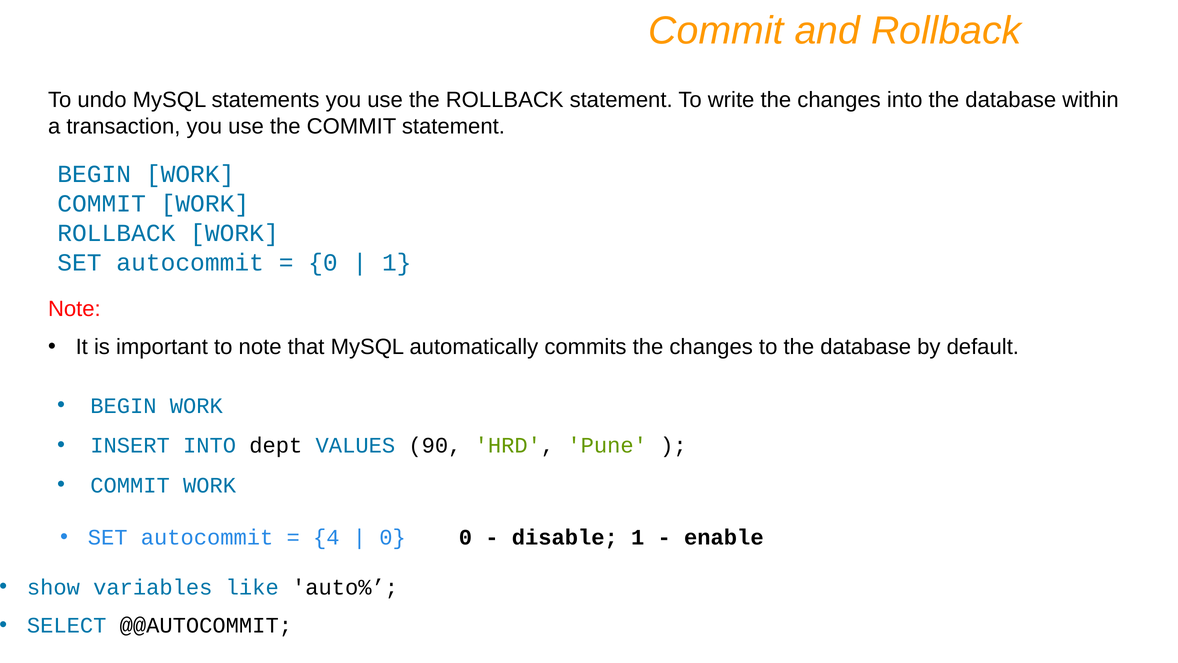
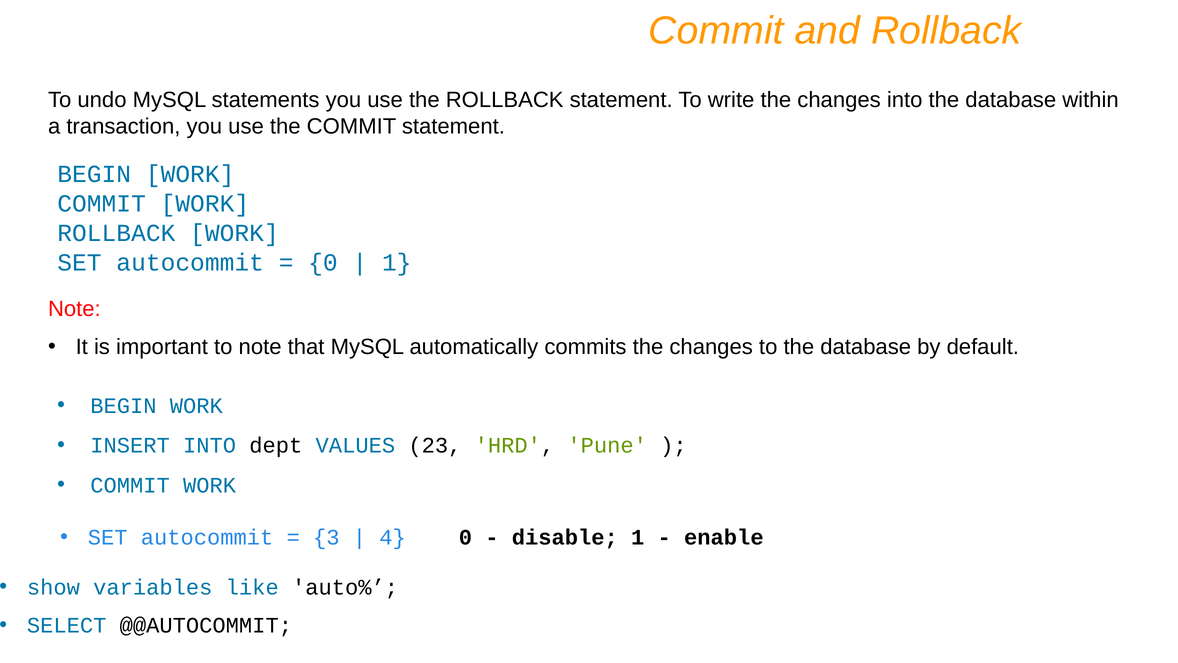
90: 90 -> 23
4: 4 -> 3
0 at (393, 537): 0 -> 4
